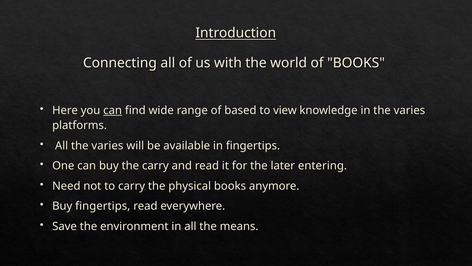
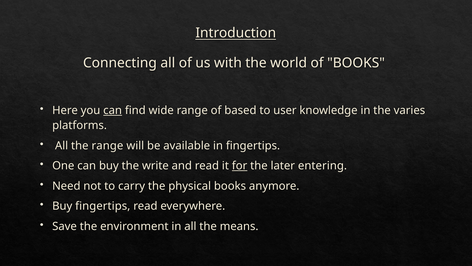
view: view -> user
All the varies: varies -> range
the carry: carry -> write
for underline: none -> present
